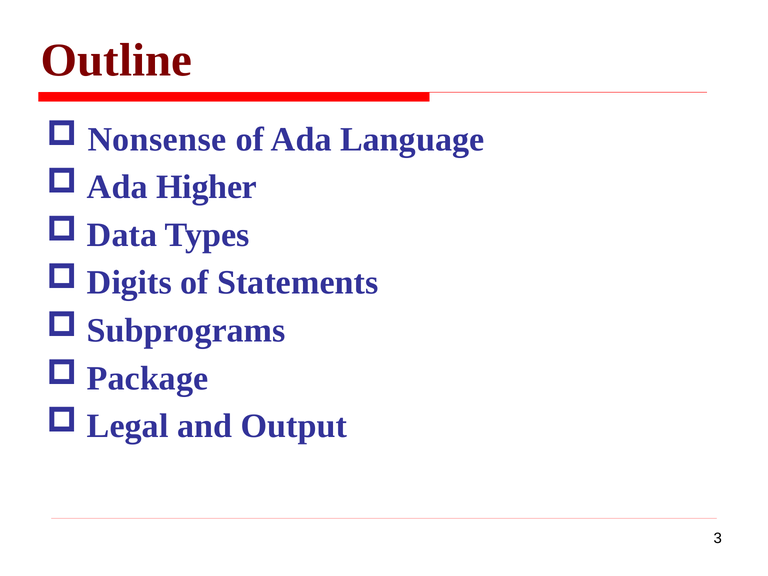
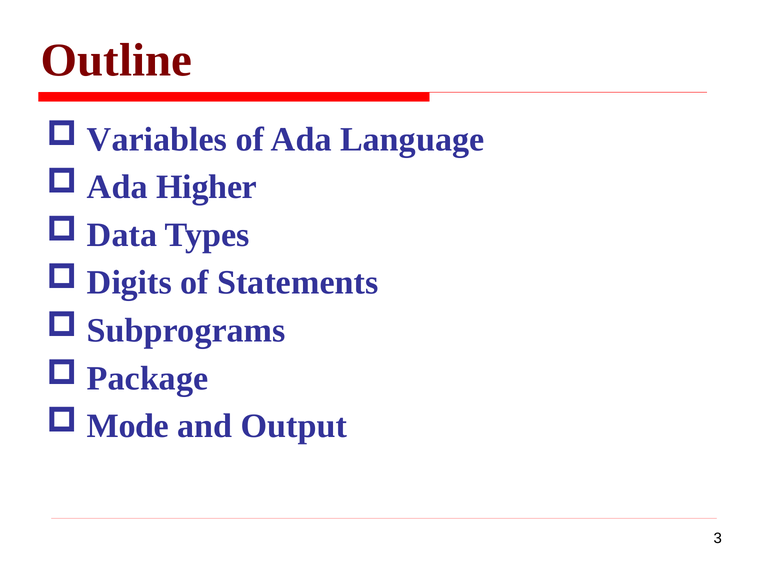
Nonsense: Nonsense -> Variables
Legal: Legal -> Mode
